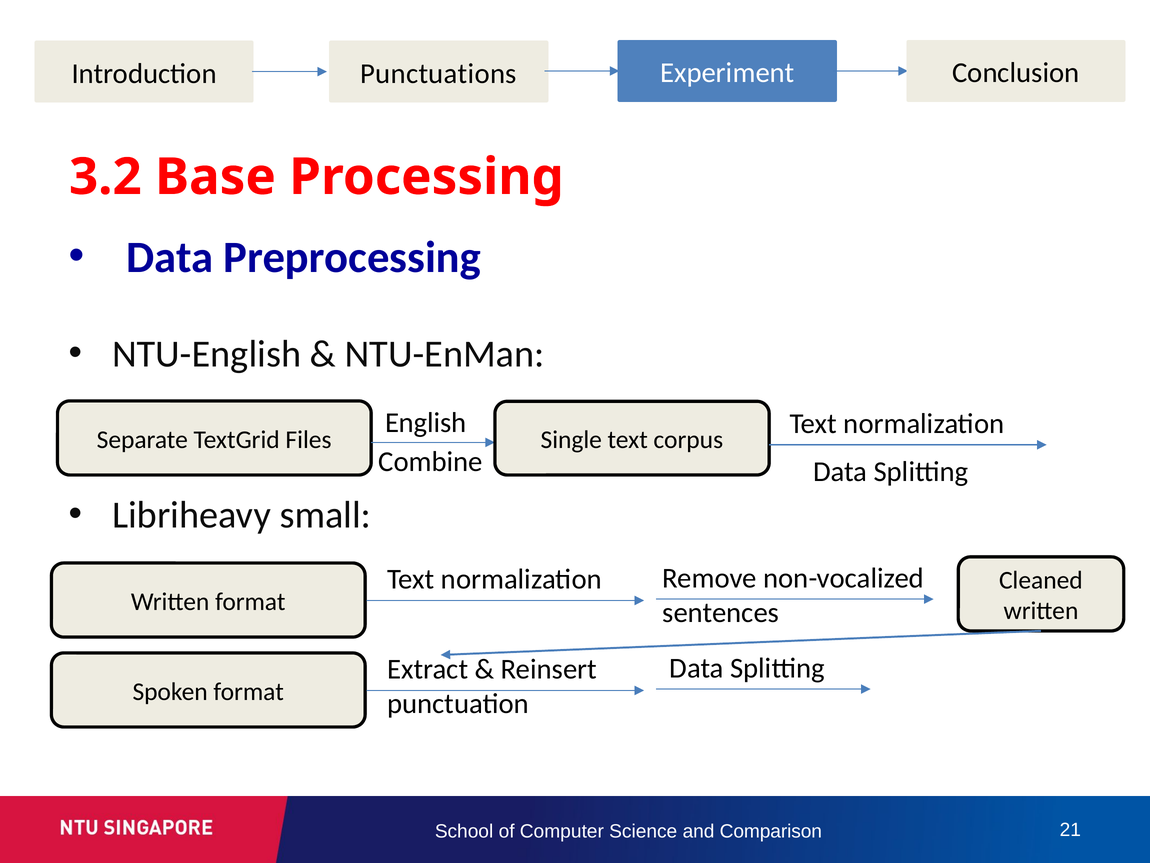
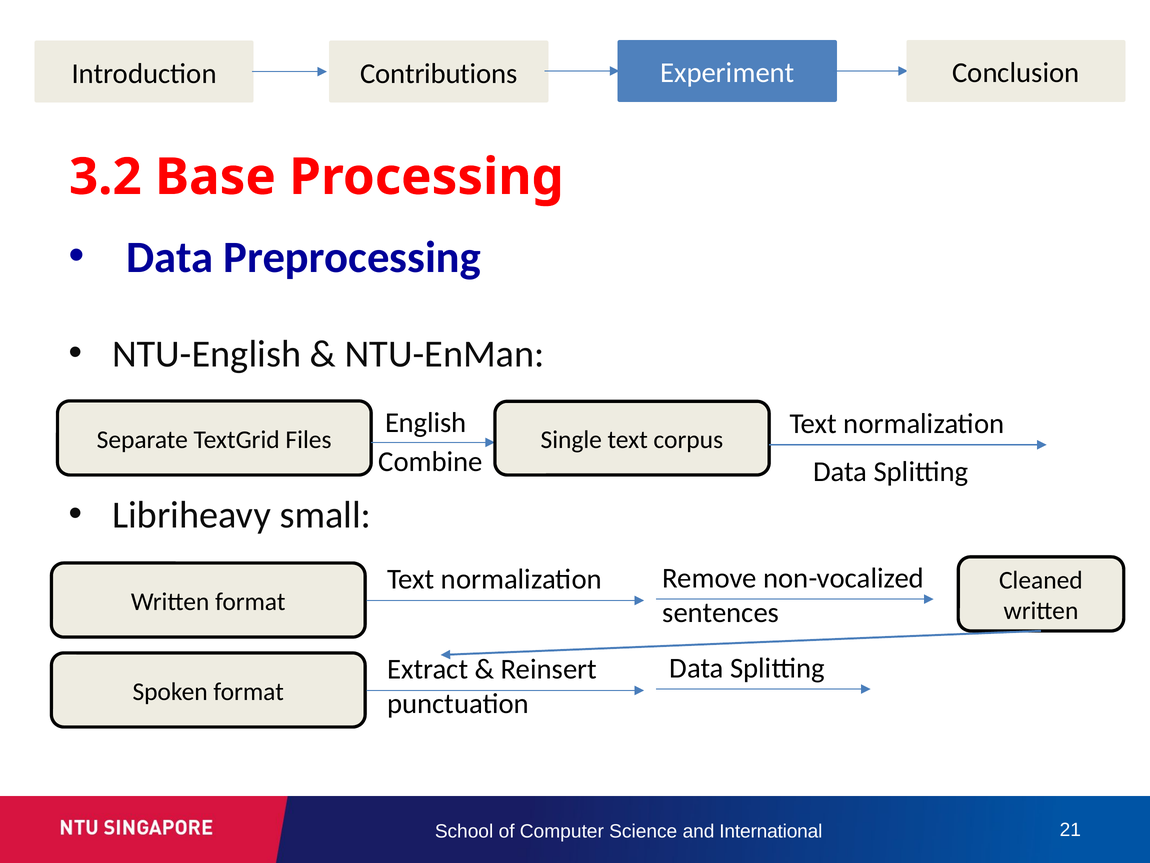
Punctuations: Punctuations -> Contributions
Comparison: Comparison -> International
